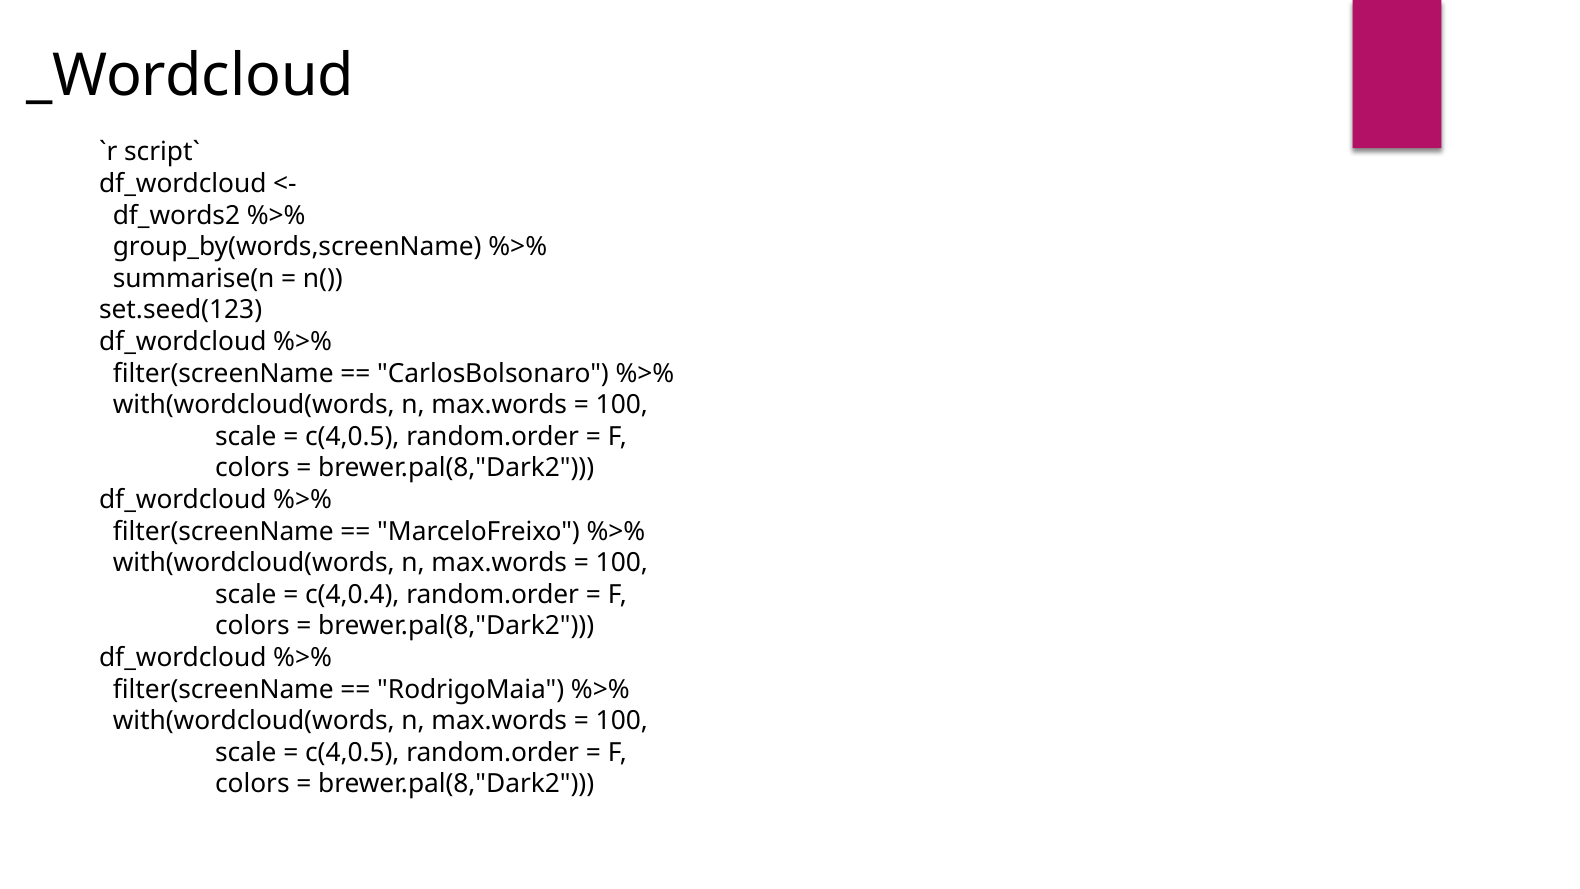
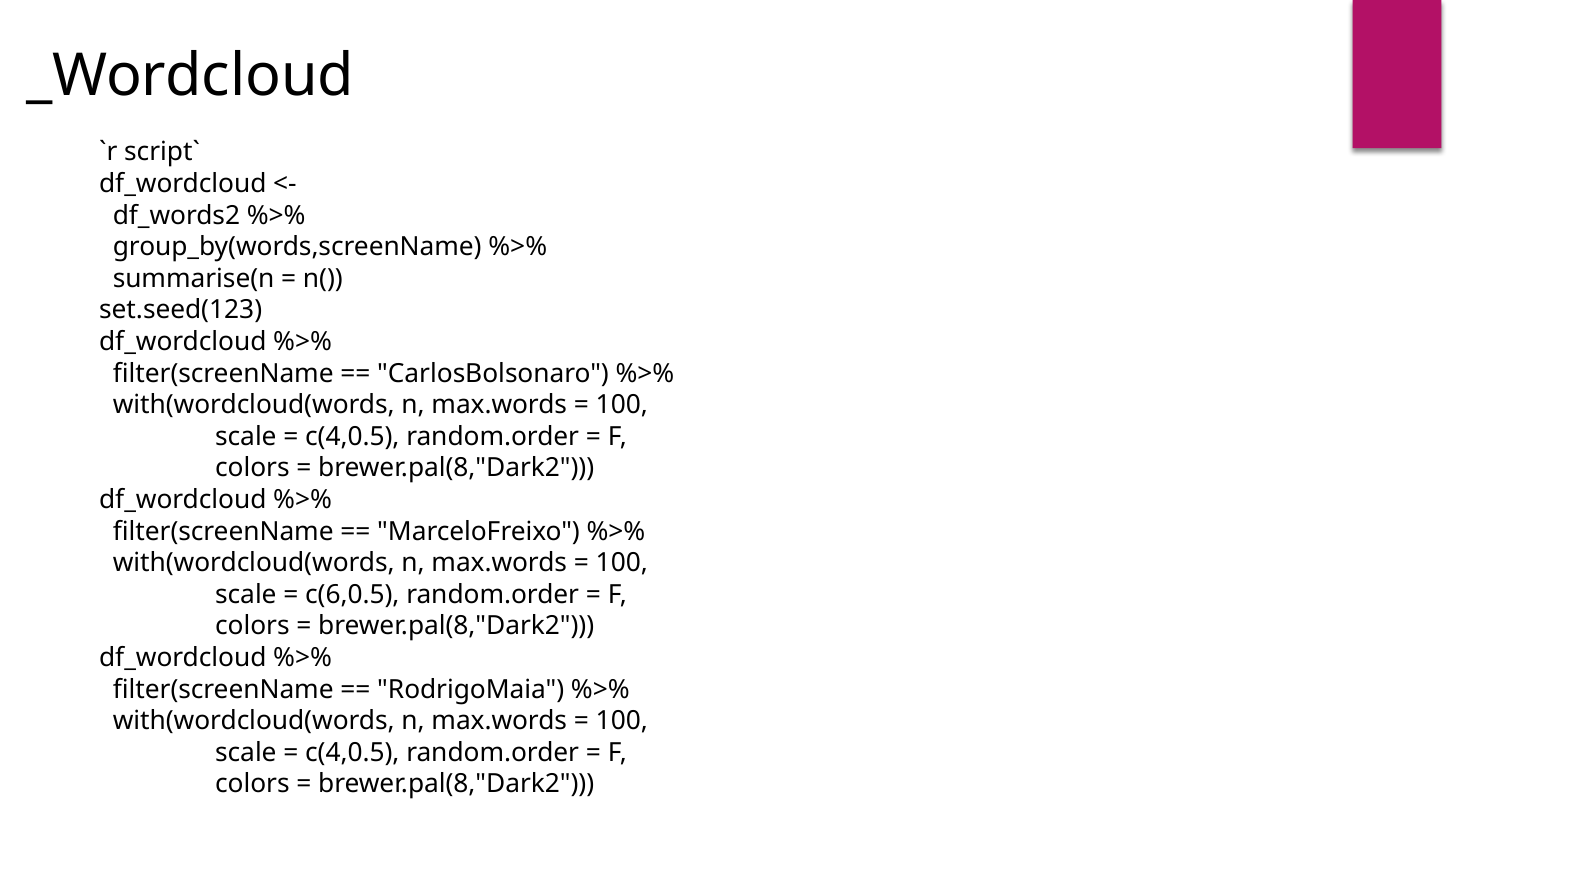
c(4,0.4: c(4,0.4 -> c(6,0.5
